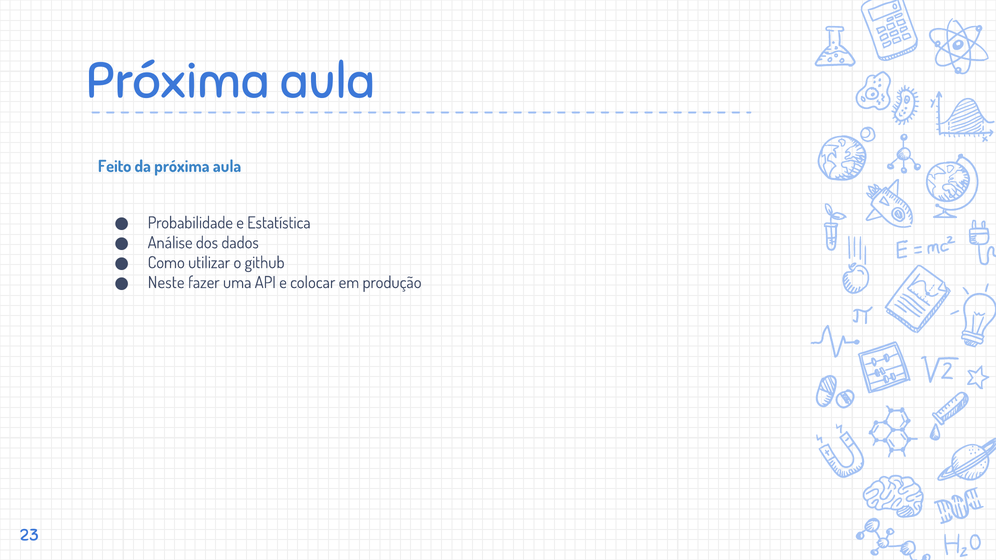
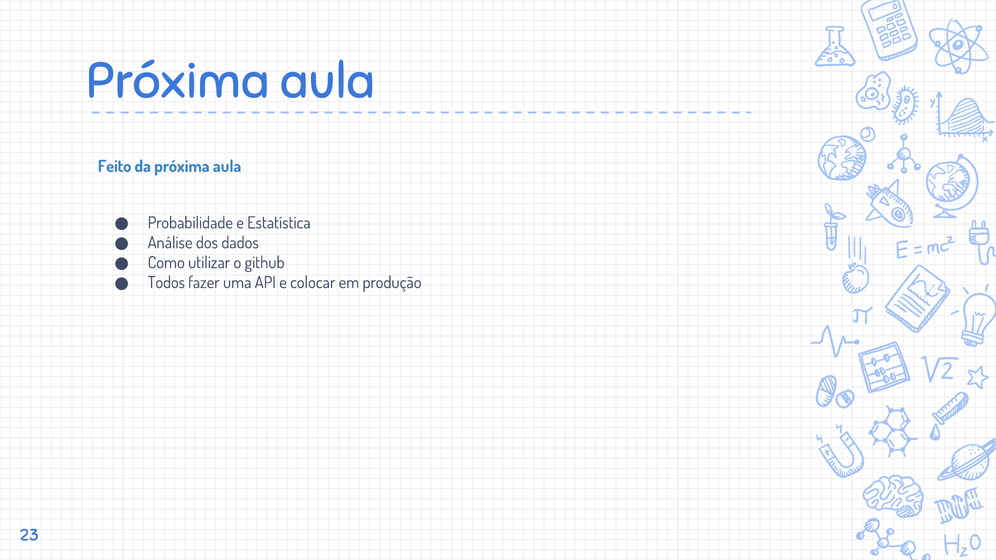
Neste: Neste -> Todos
